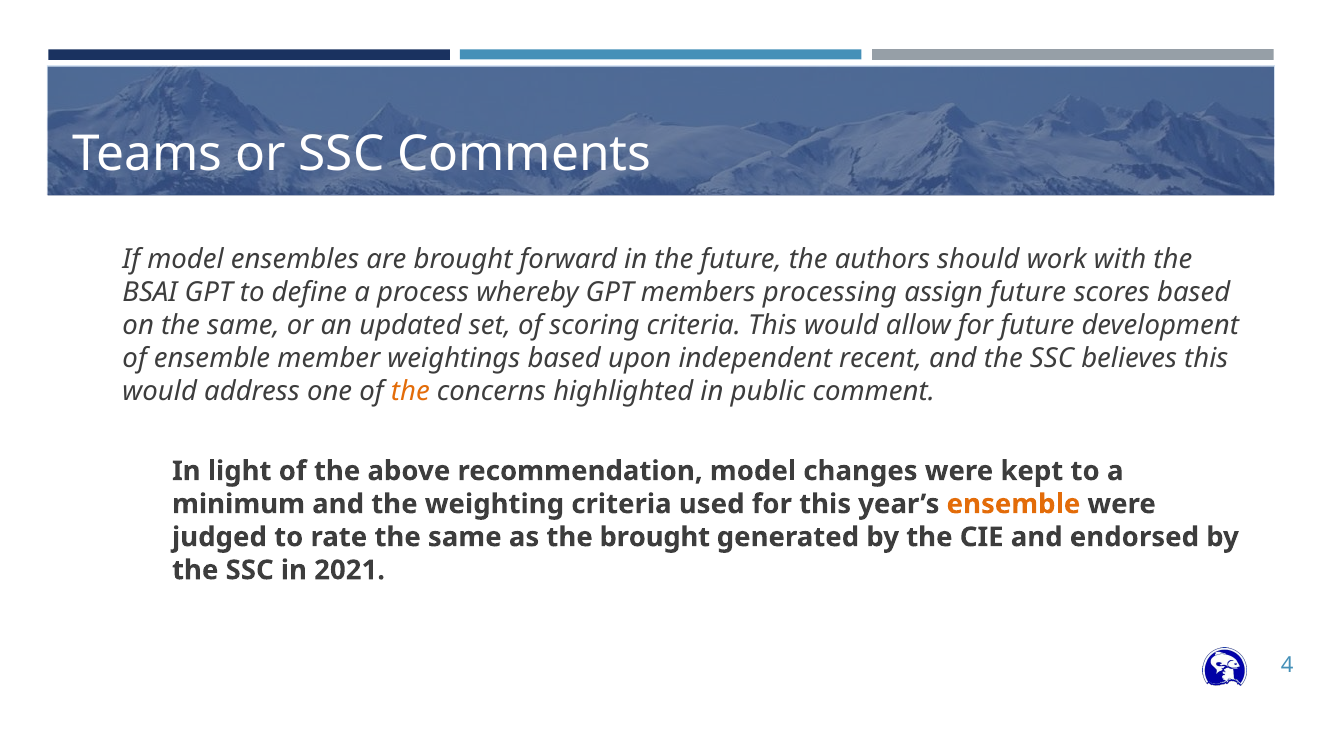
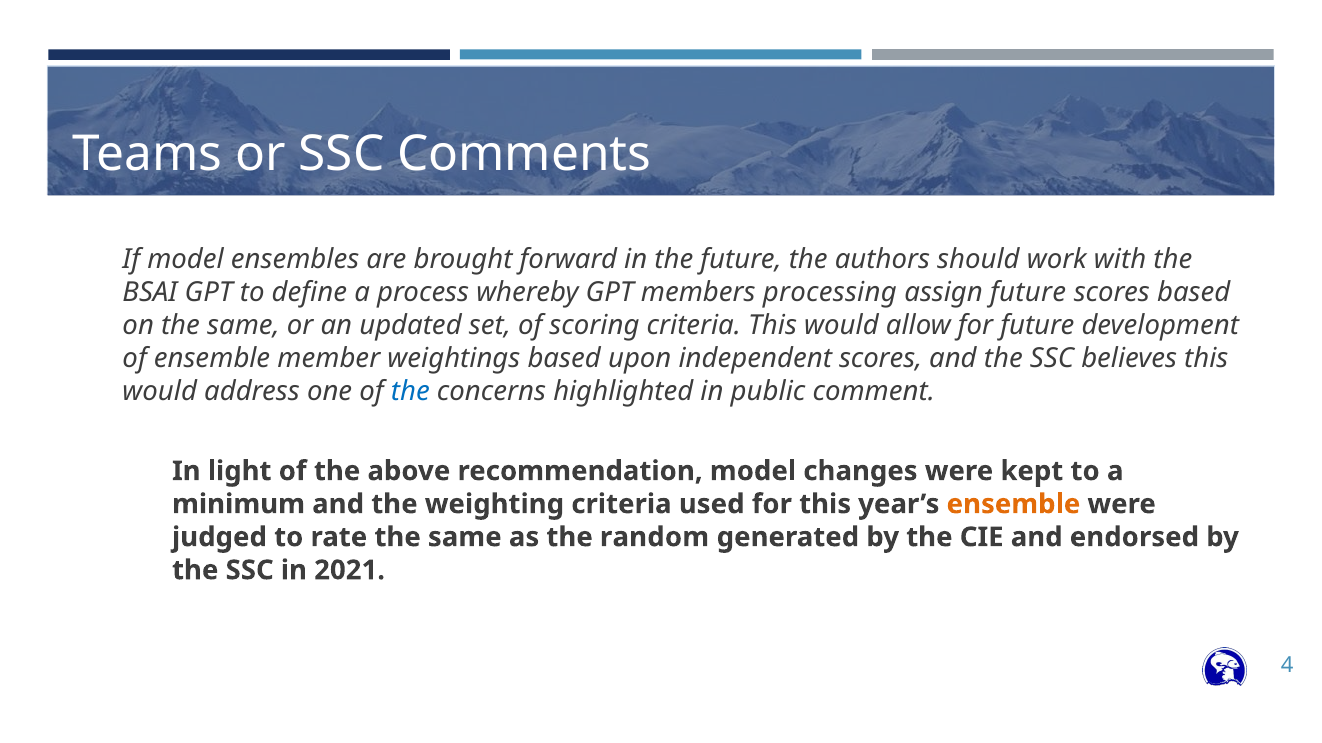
independent recent: recent -> scores
the at (410, 392) colour: orange -> blue
the brought: brought -> random
